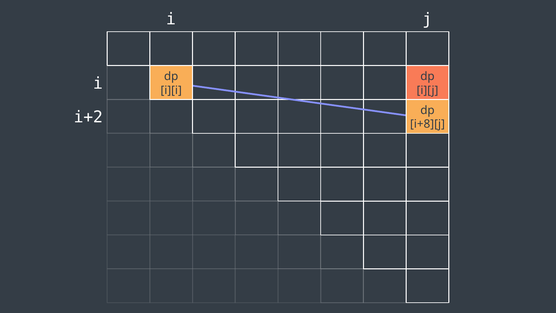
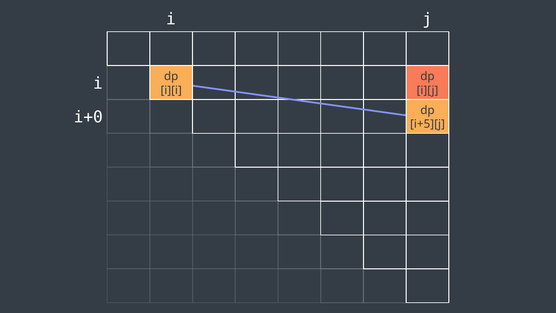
i+2: i+2 -> i+0
i+8][j: i+8][j -> i+5][j
